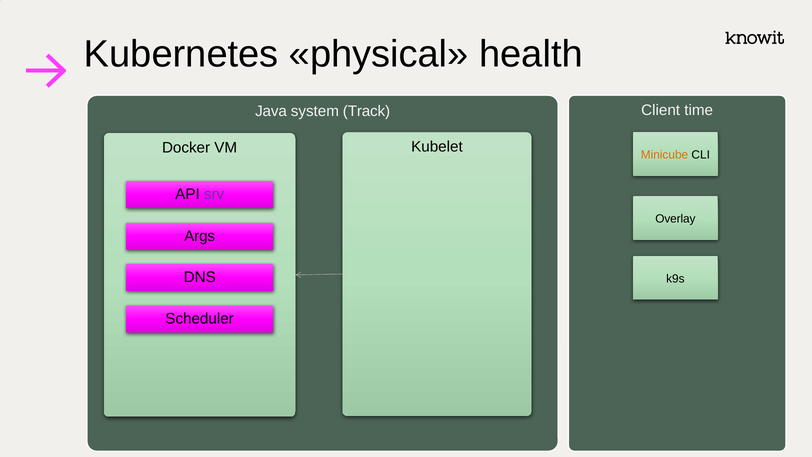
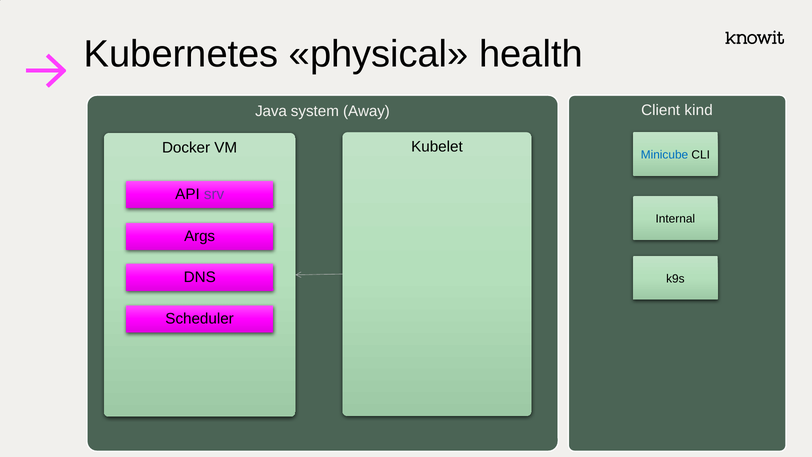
Track: Track -> Away
time: time -> kind
Minicube colour: orange -> blue
Overlay: Overlay -> Internal
